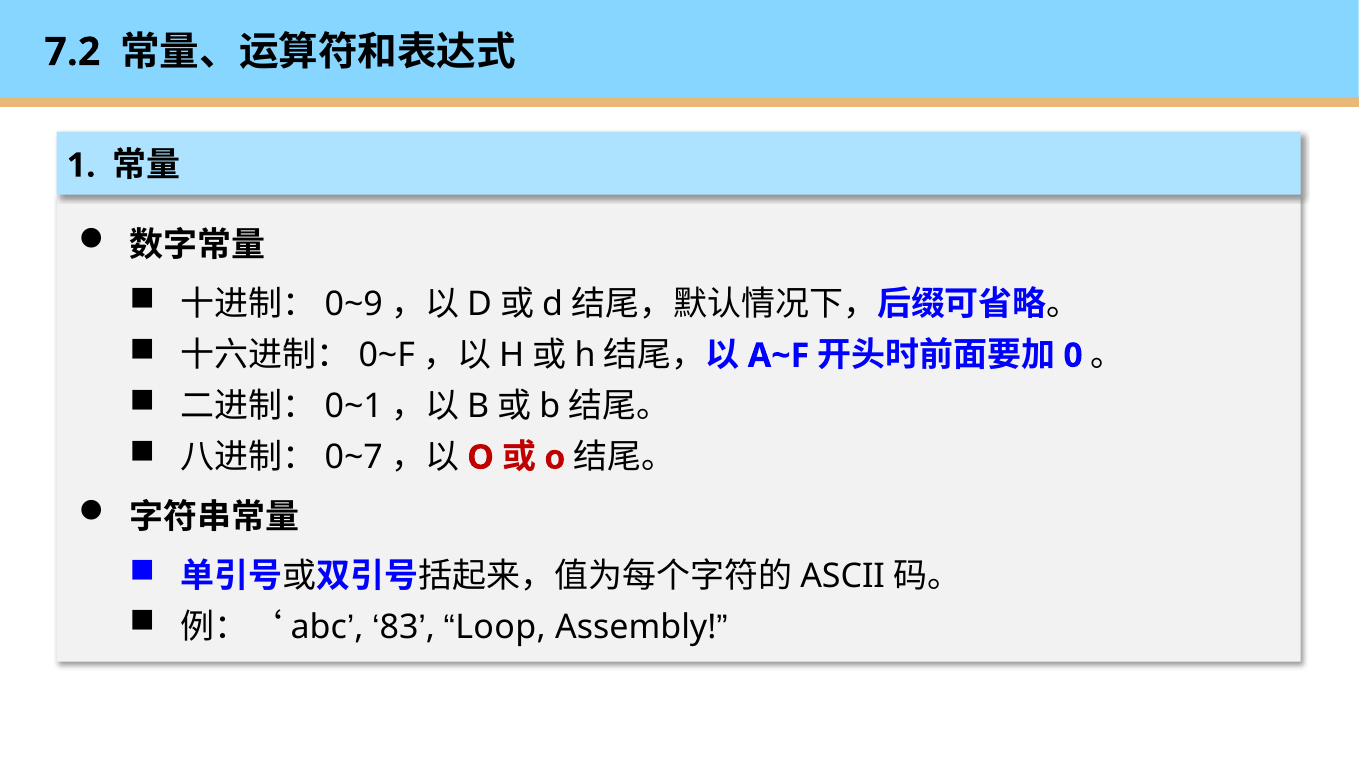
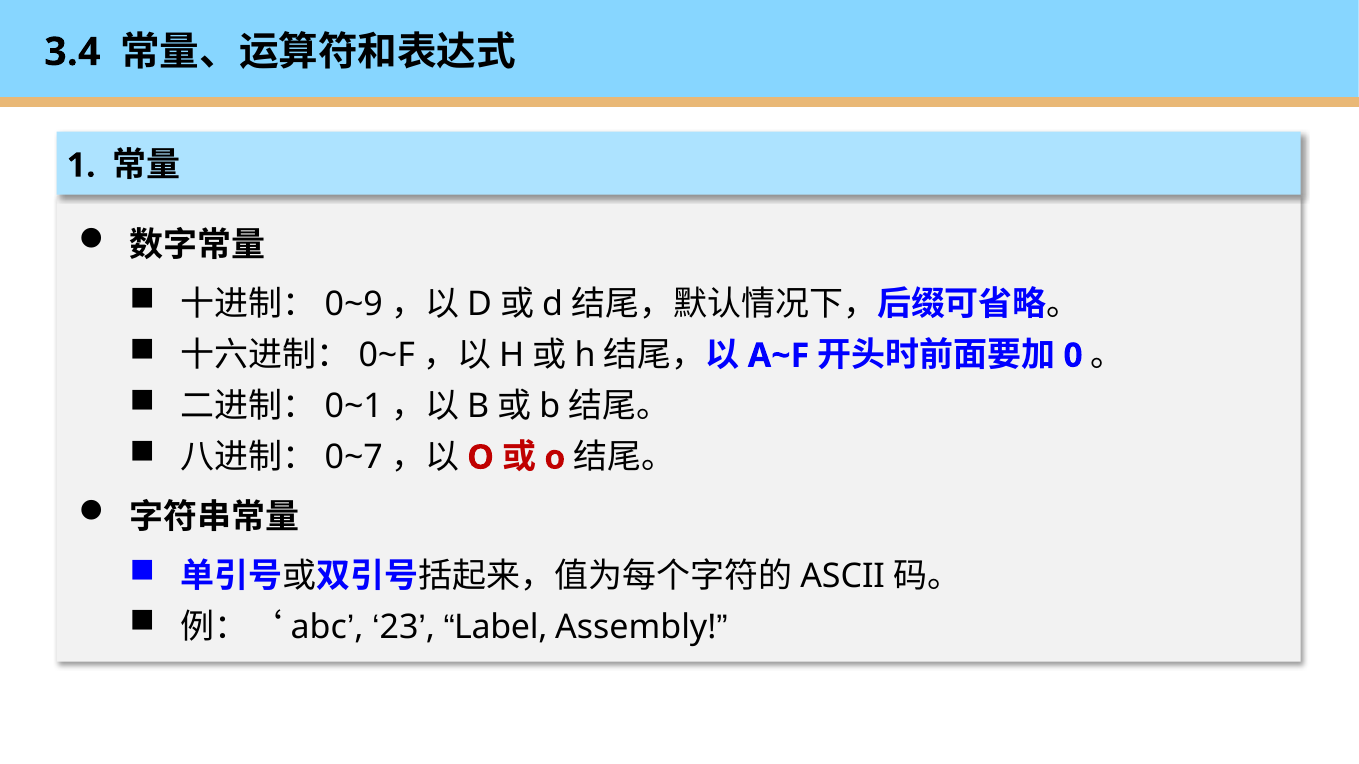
7.2: 7.2 -> 3.4
83: 83 -> 23
Loop: Loop -> Label
